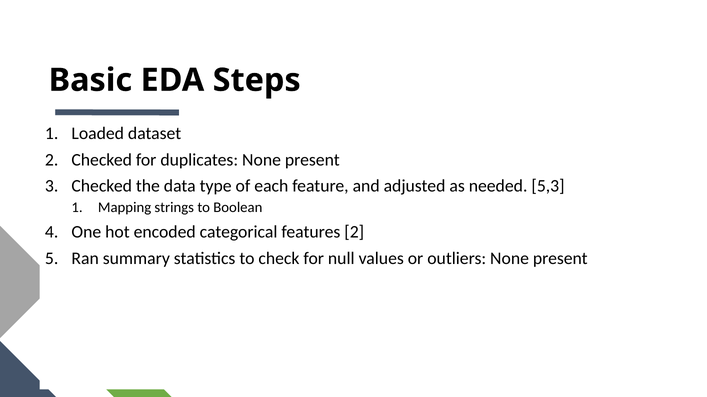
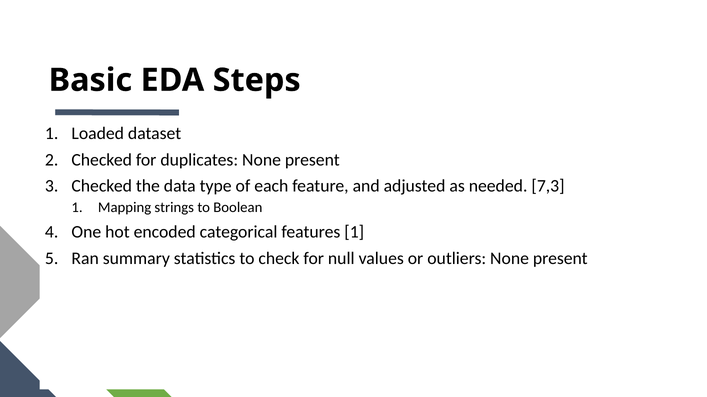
5,3: 5,3 -> 7,3
features 2: 2 -> 1
